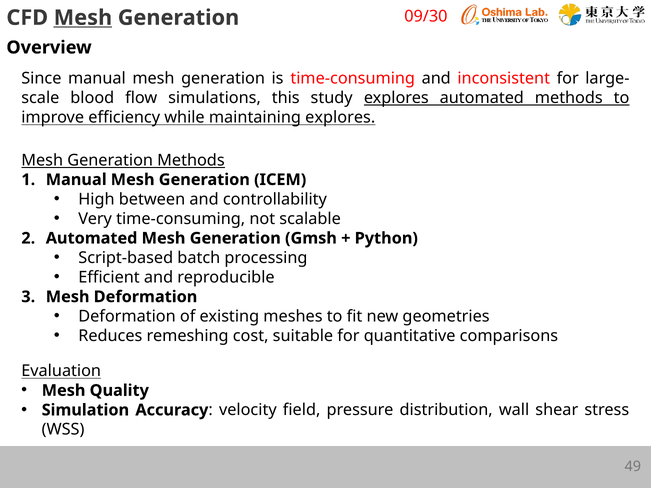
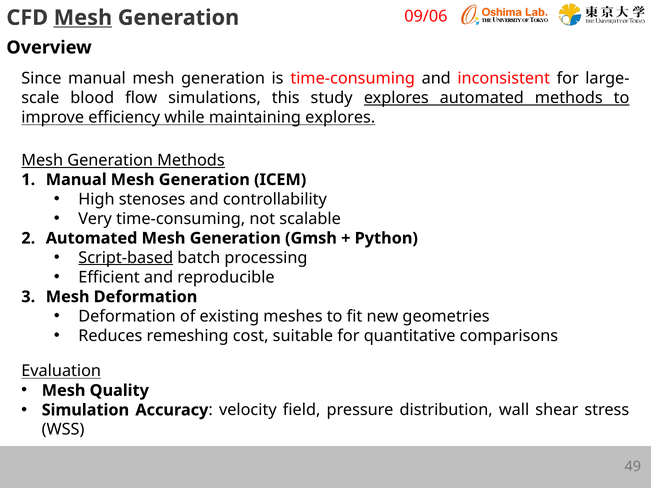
09/30: 09/30 -> 09/06
between: between -> stenoses
Script-based underline: none -> present
